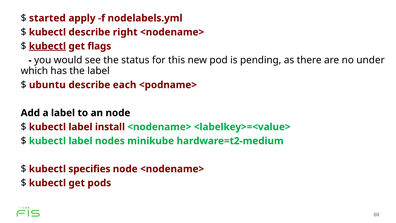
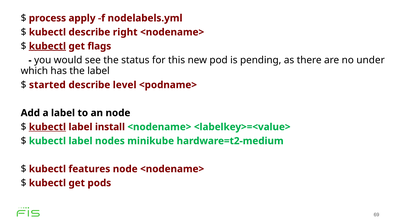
started: started -> process
ubuntu: ubuntu -> started
each: each -> level
kubectl at (47, 127) underline: none -> present
specifies: specifies -> features
